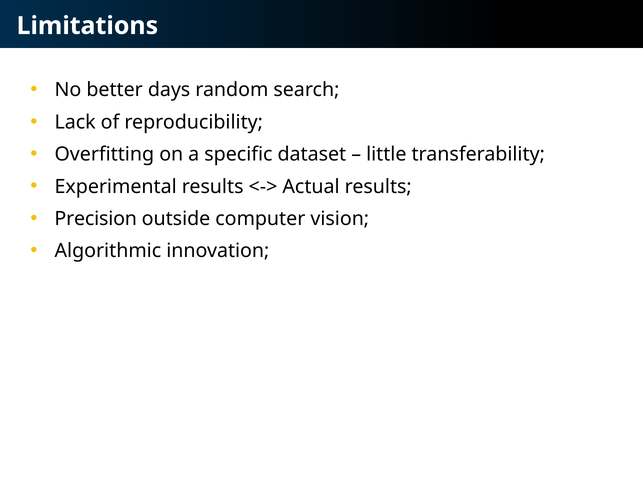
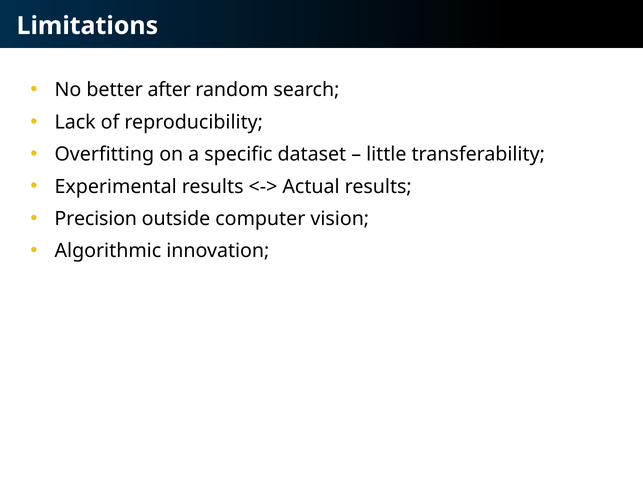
days: days -> after
